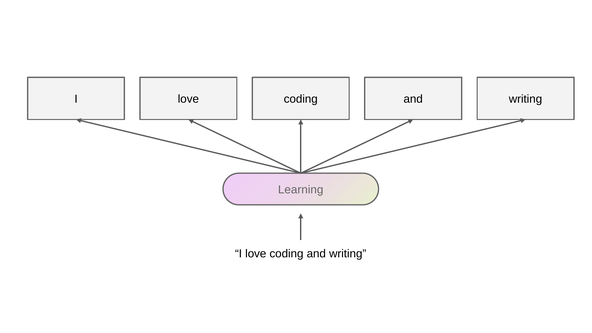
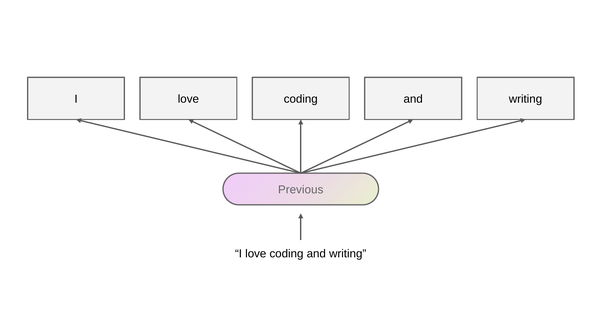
Learning: Learning -> Previous
